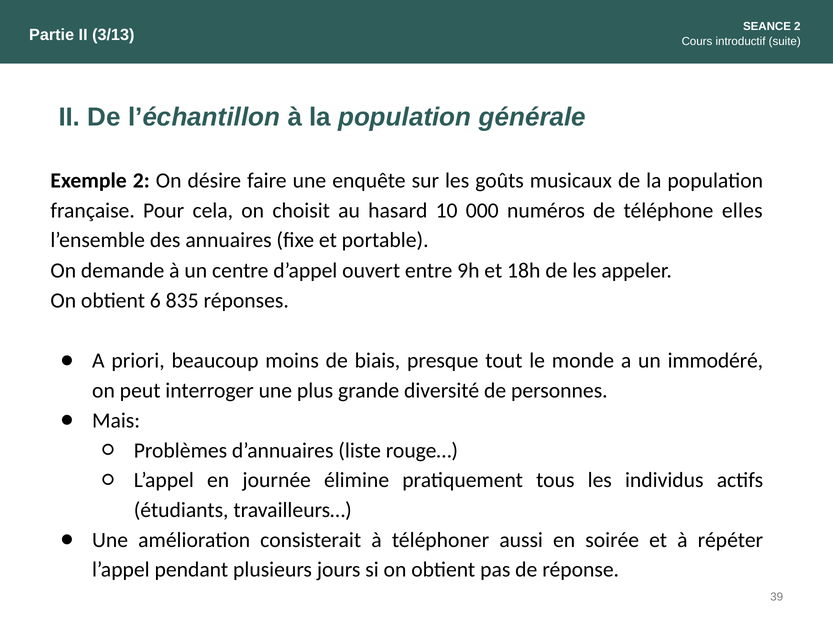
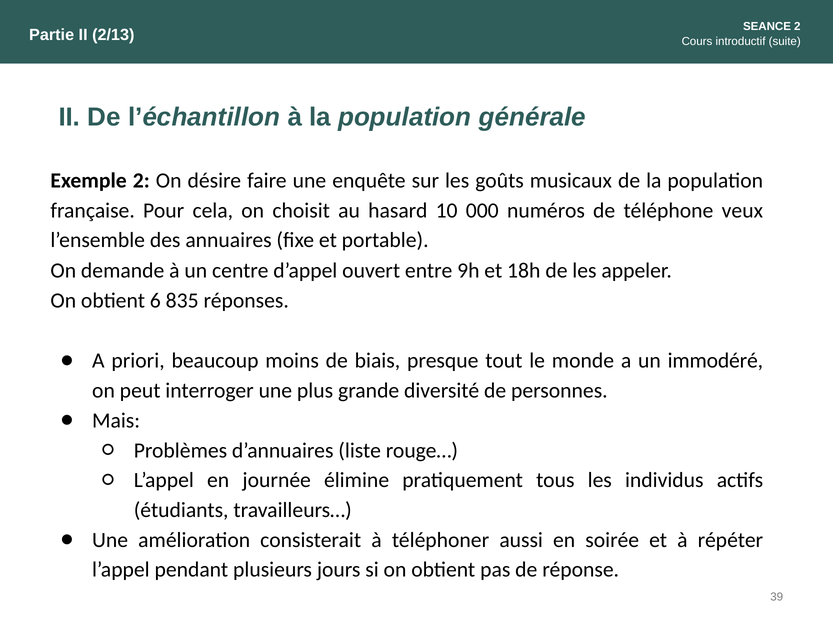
3/13: 3/13 -> 2/13
elles: elles -> veux
